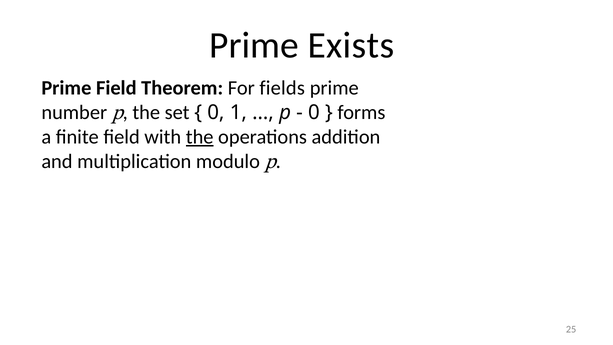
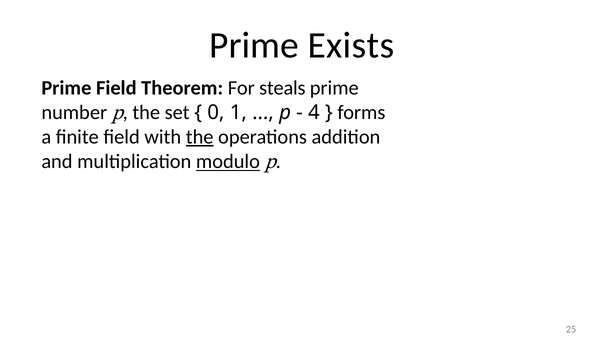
fields: fields -> steals
0 at (314, 112): 0 -> 4
modulo underline: none -> present
